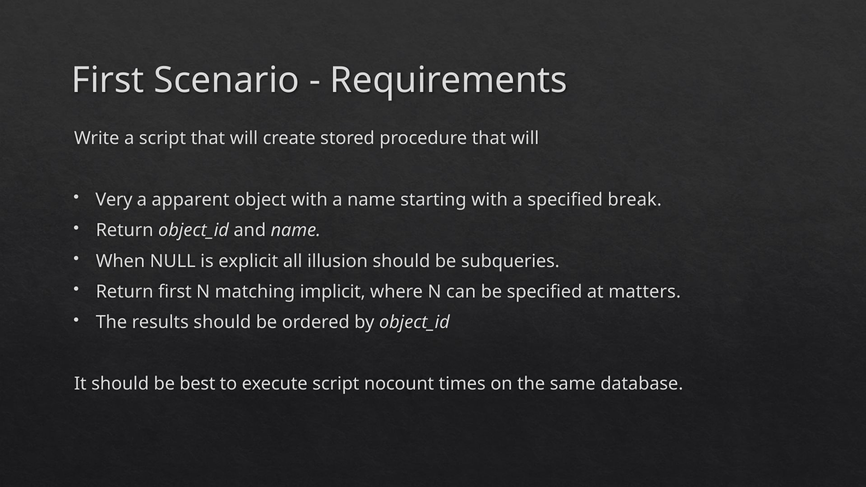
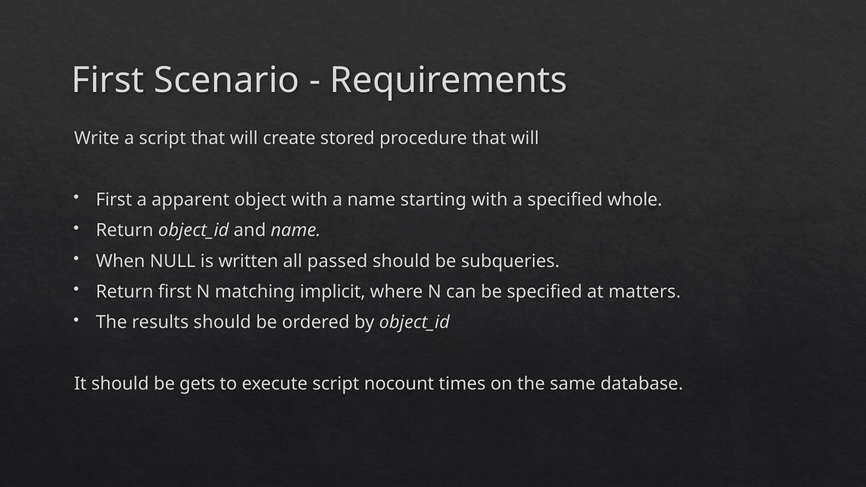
Very at (114, 200): Very -> First
break: break -> whole
explicit: explicit -> written
illusion: illusion -> passed
best: best -> gets
